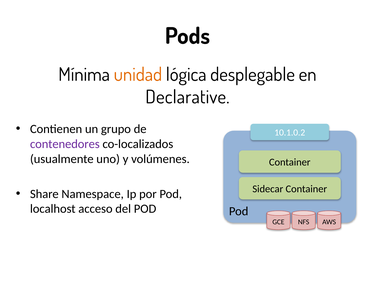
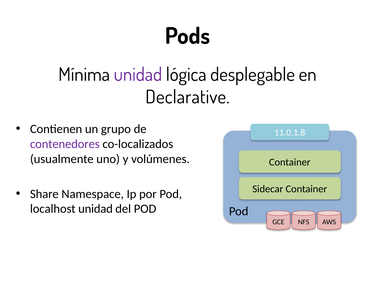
unidad at (138, 75) colour: orange -> purple
10.1.0.2: 10.1.0.2 -> 11.0.1.8
localhost acceso: acceso -> unidad
